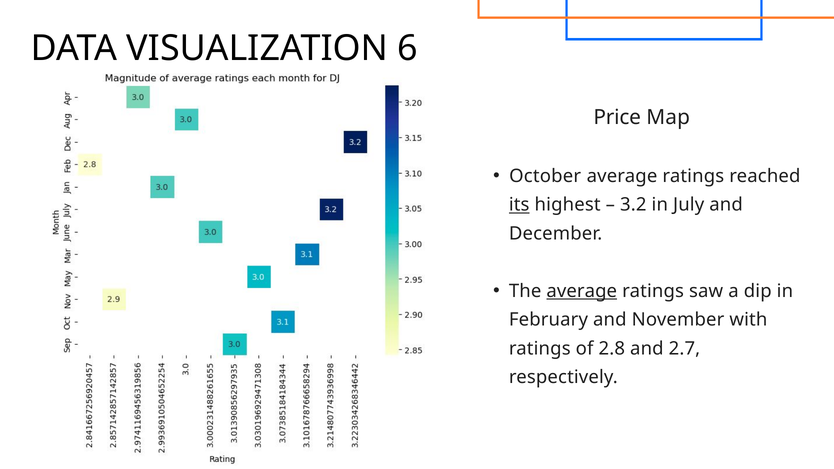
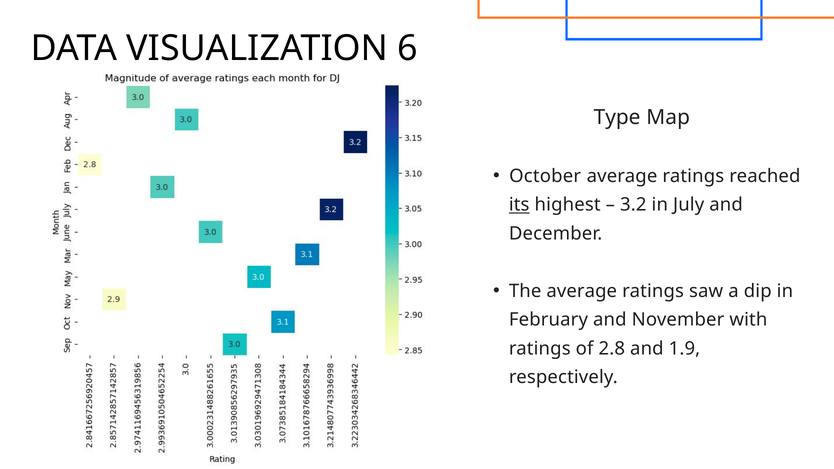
Price: Price -> Type
average at (582, 291) underline: present -> none
2.7: 2.7 -> 1.9
